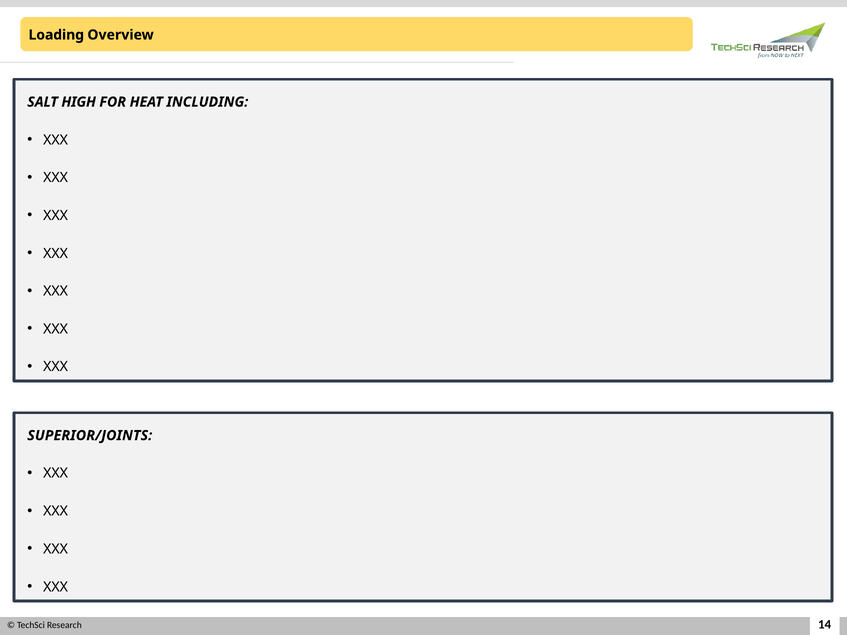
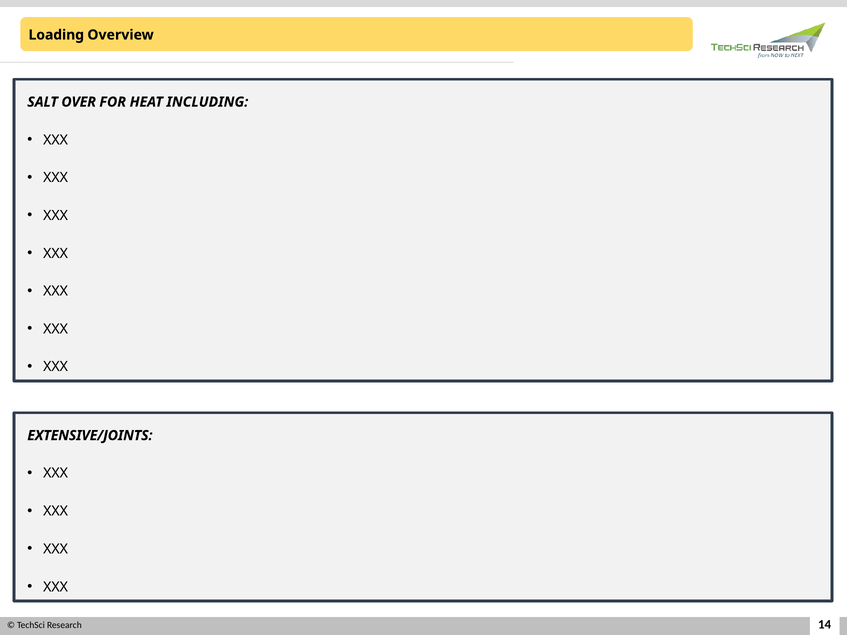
HIGH: HIGH -> OVER
SUPERIOR/JOINTS: SUPERIOR/JOINTS -> EXTENSIVE/JOINTS
